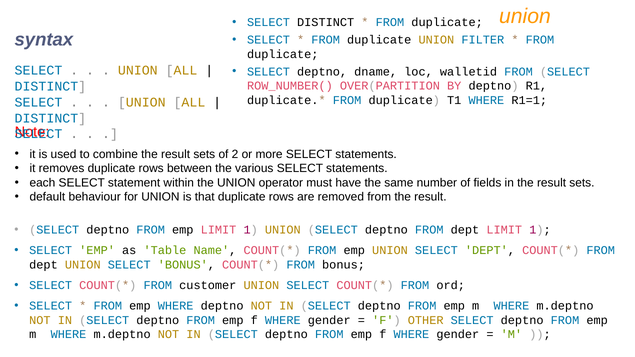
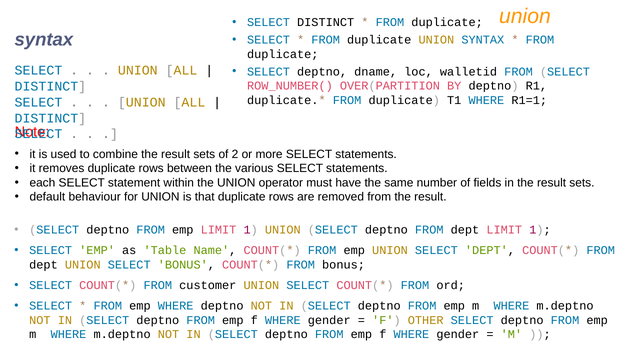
UNION FILTER: FILTER -> SYNTAX
